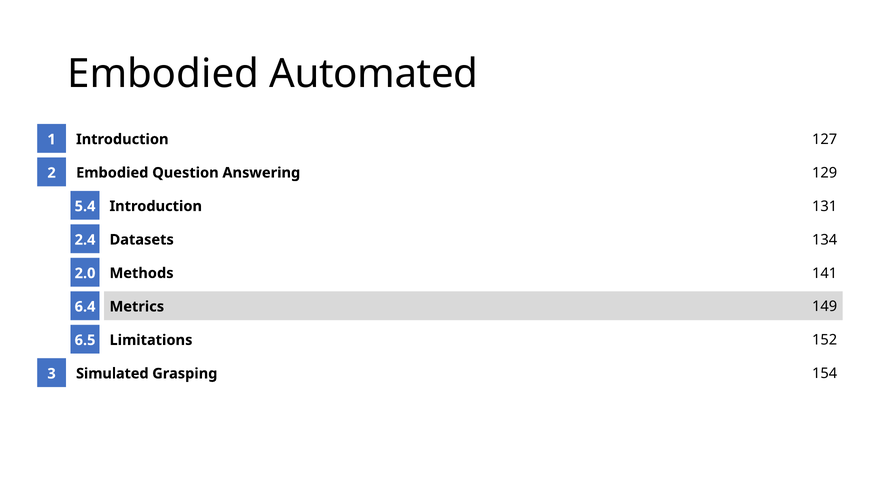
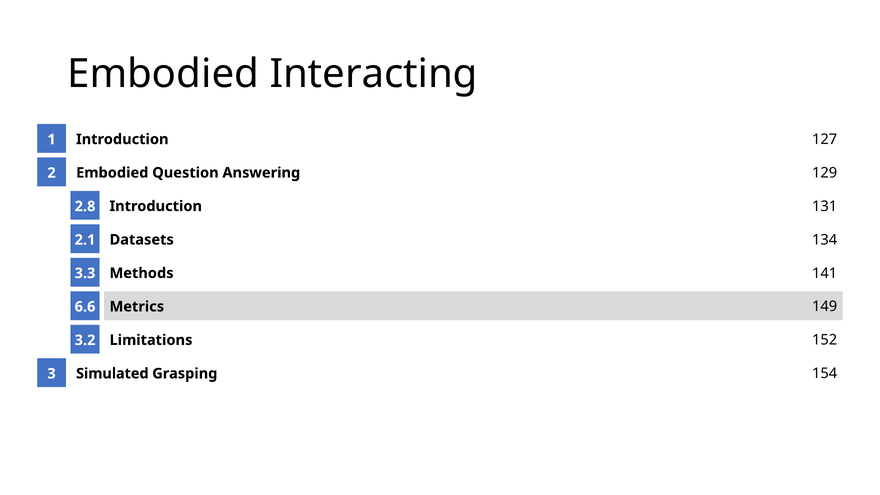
Automated: Automated -> Interacting
5.4: 5.4 -> 2.8
2.4: 2.4 -> 2.1
2.0: 2.0 -> 3.3
6.4: 6.4 -> 6.6
6.5: 6.5 -> 3.2
